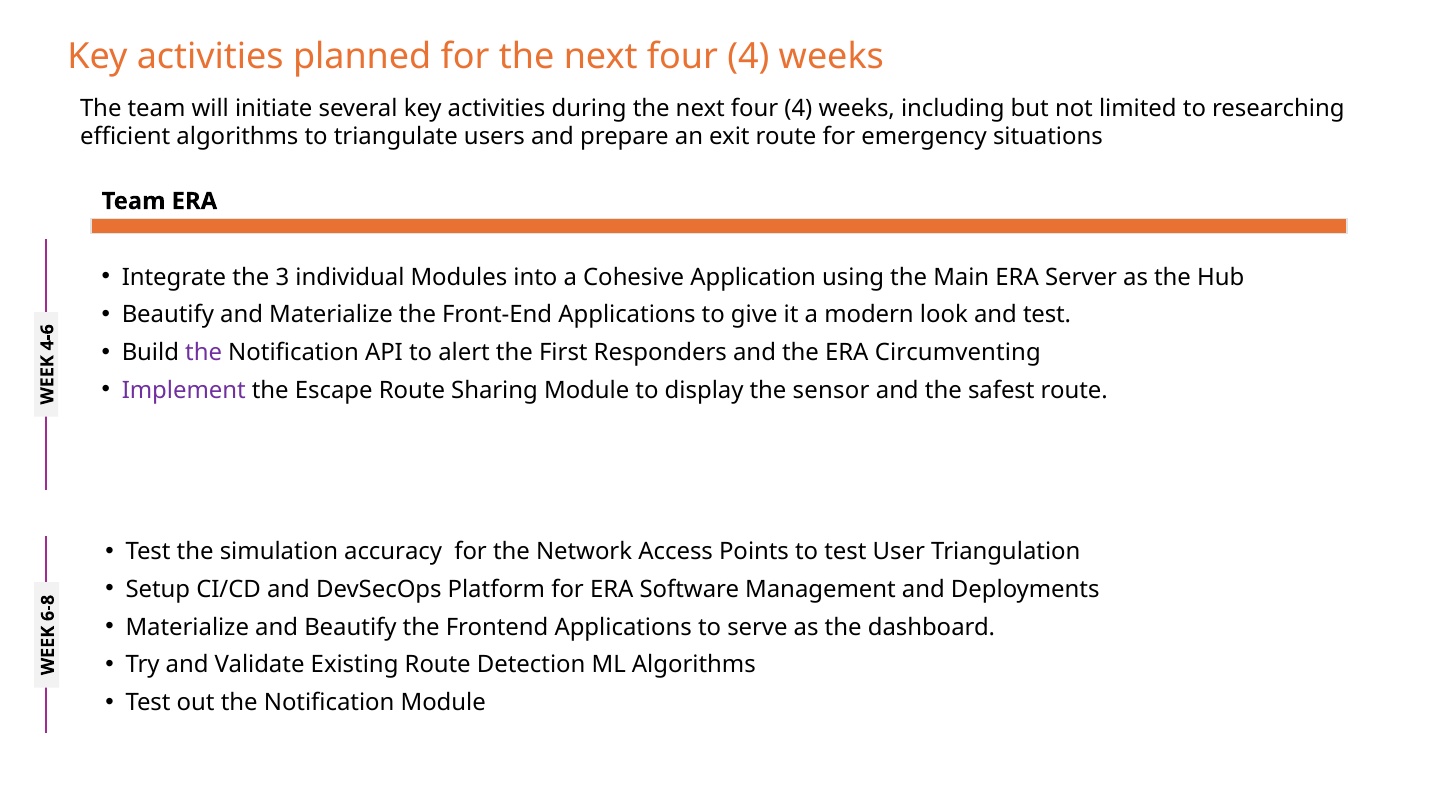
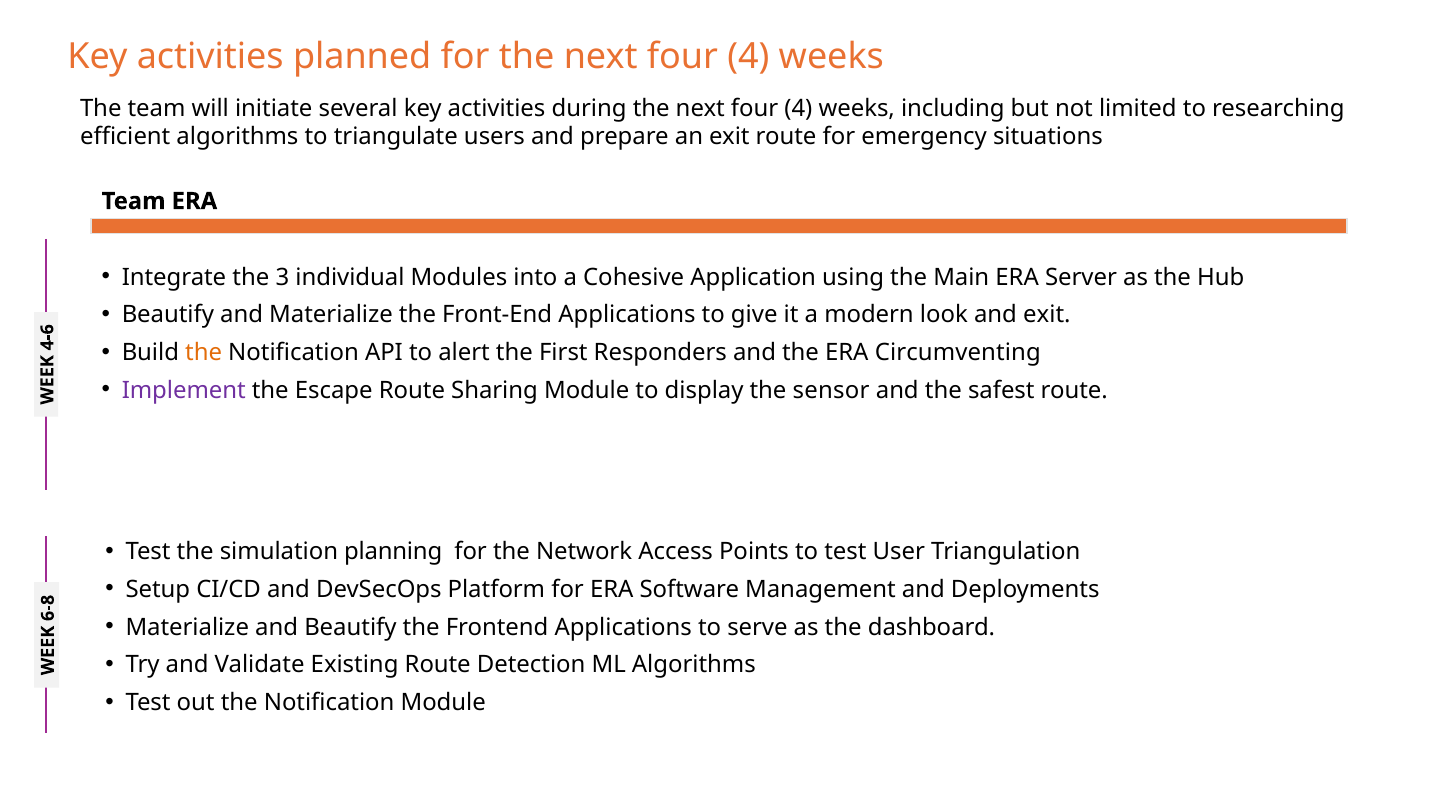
and test: test -> exit
the at (204, 353) colour: purple -> orange
accuracy: accuracy -> planning
